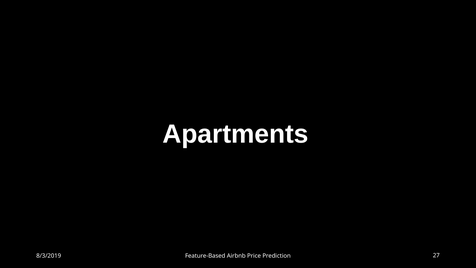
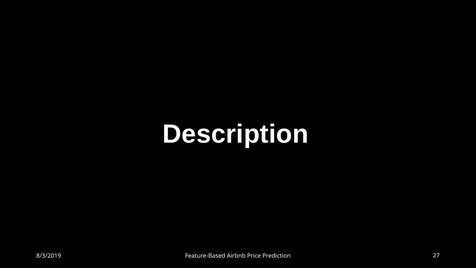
Apartments: Apartments -> Description
